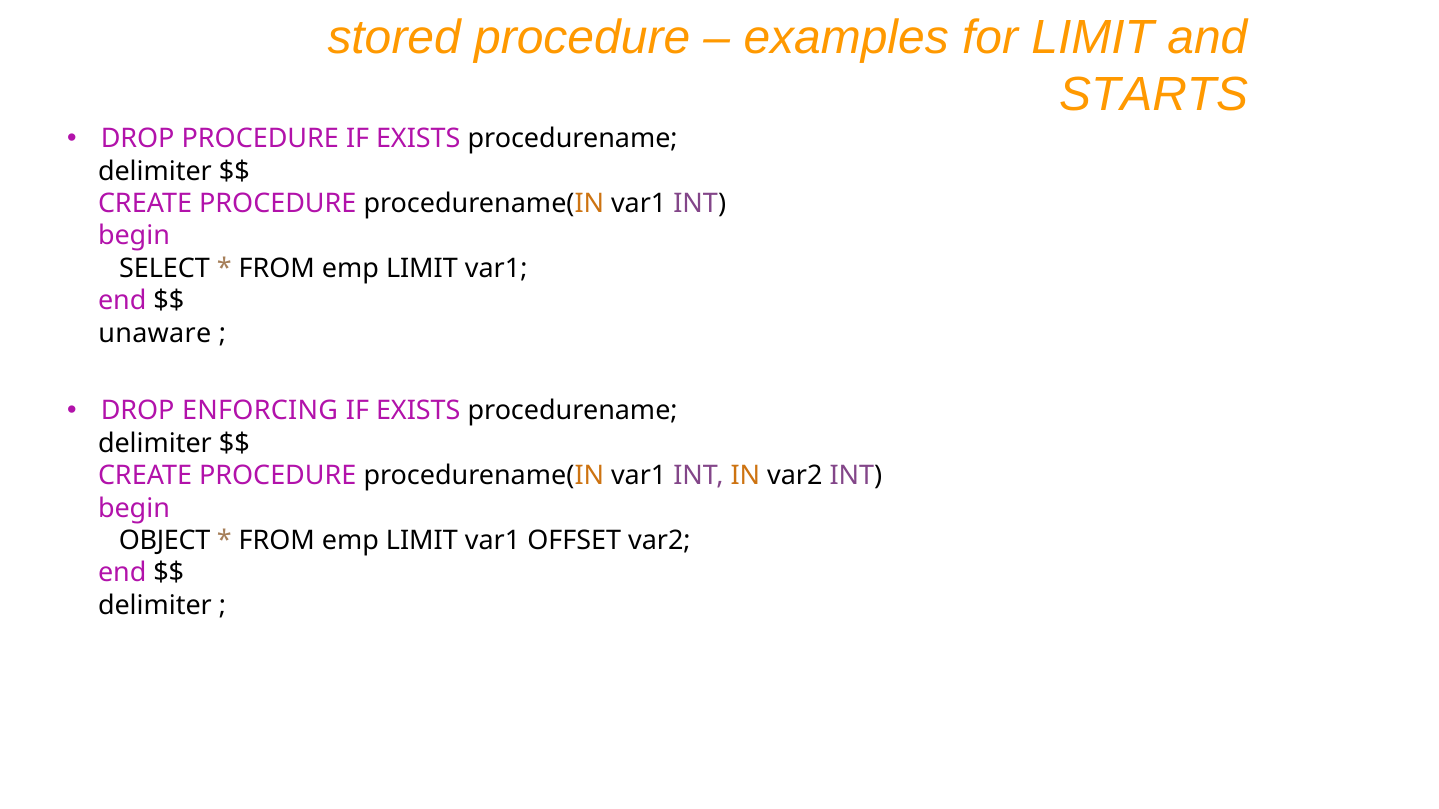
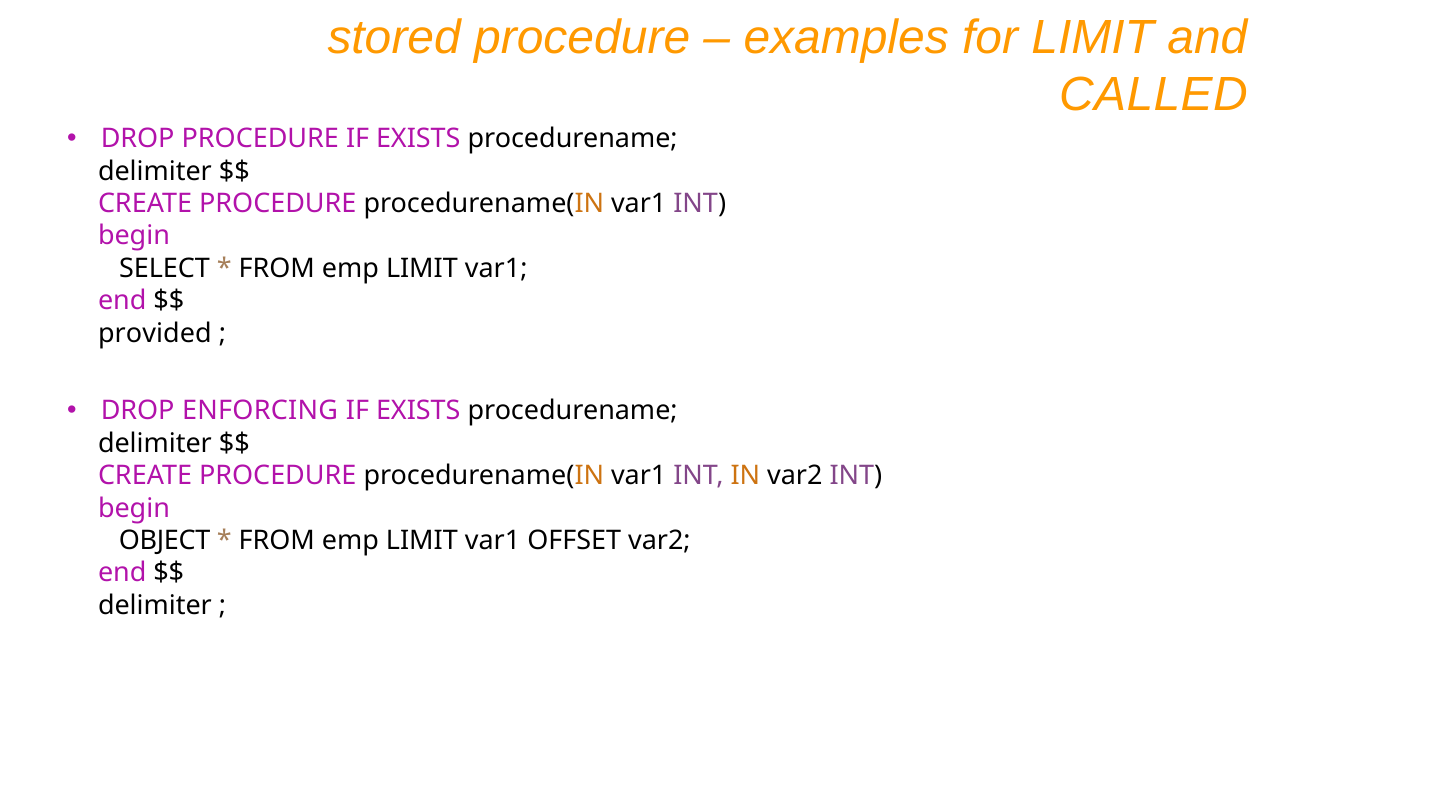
STARTS: STARTS -> CALLED
unaware: unaware -> provided
